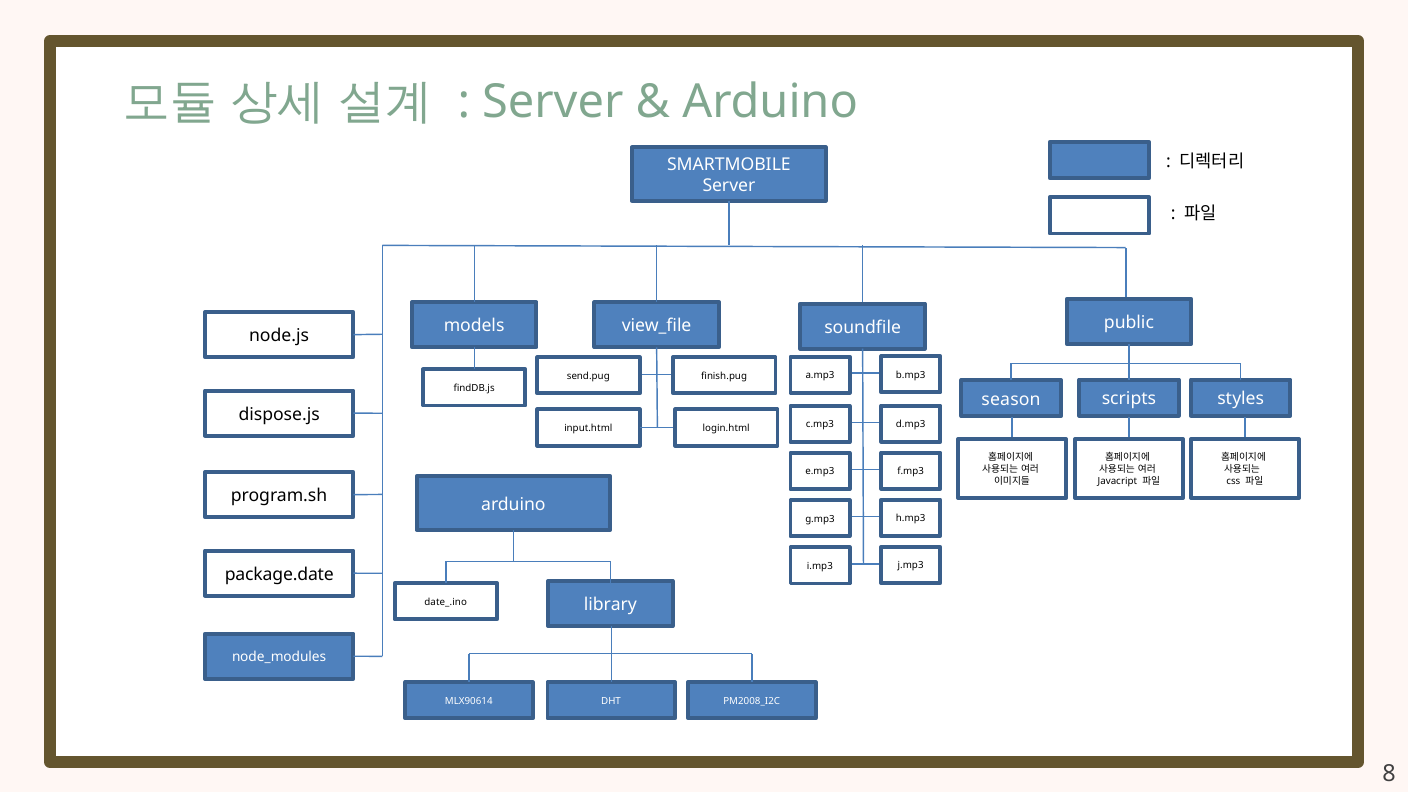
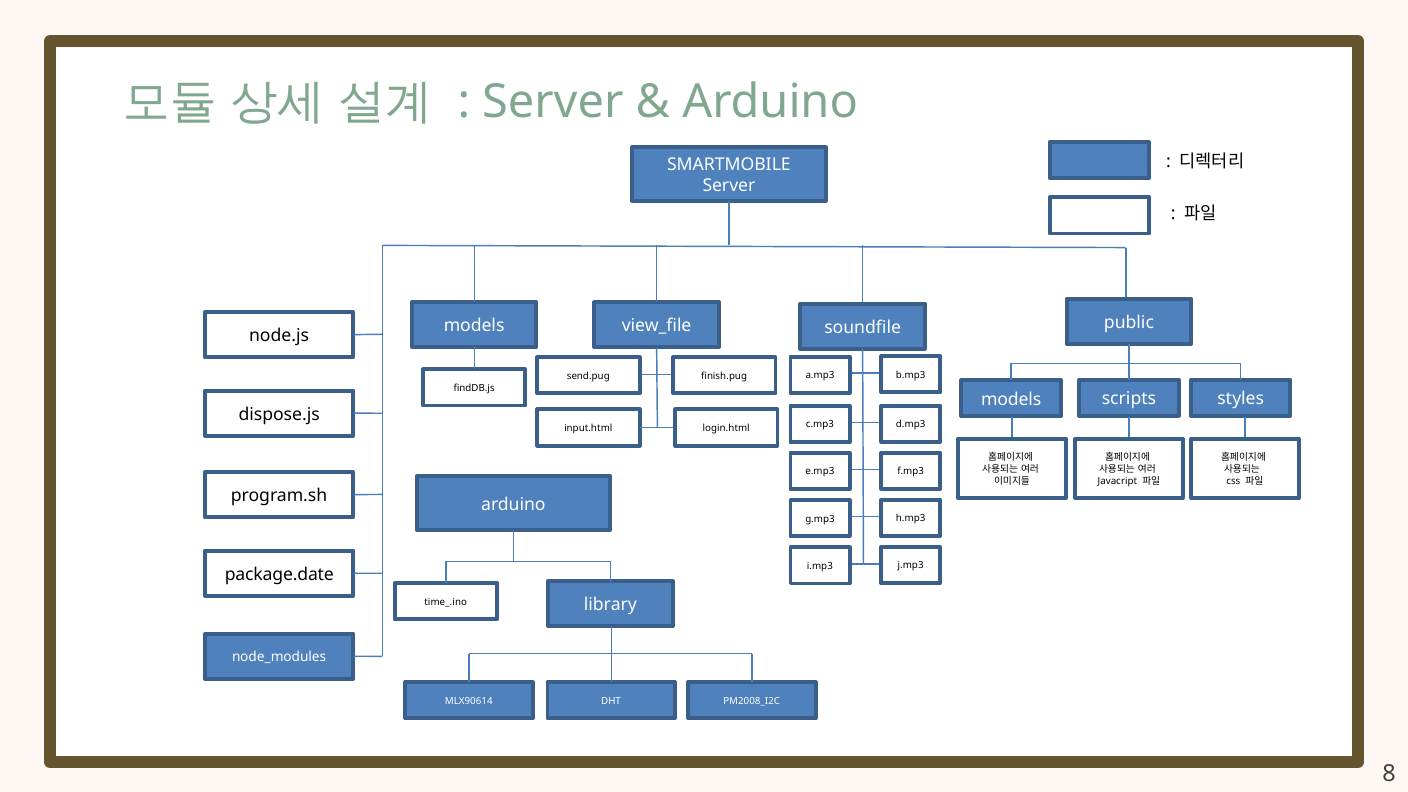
season at (1011, 399): season -> models
date_.ino: date_.ino -> time_.ino
